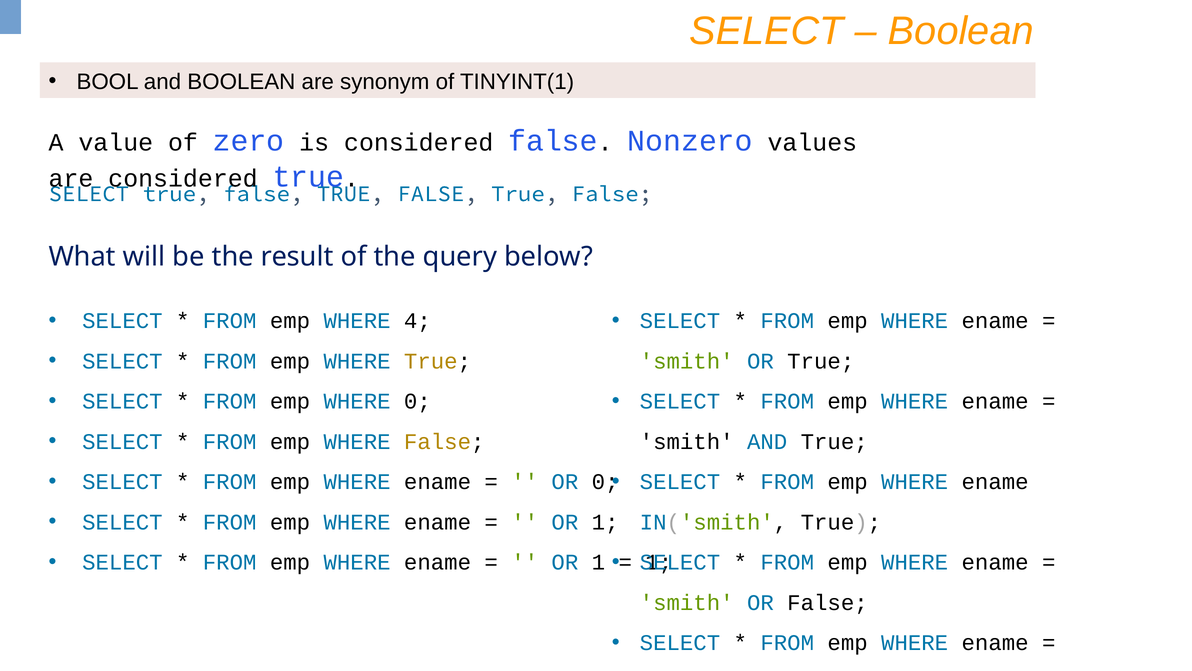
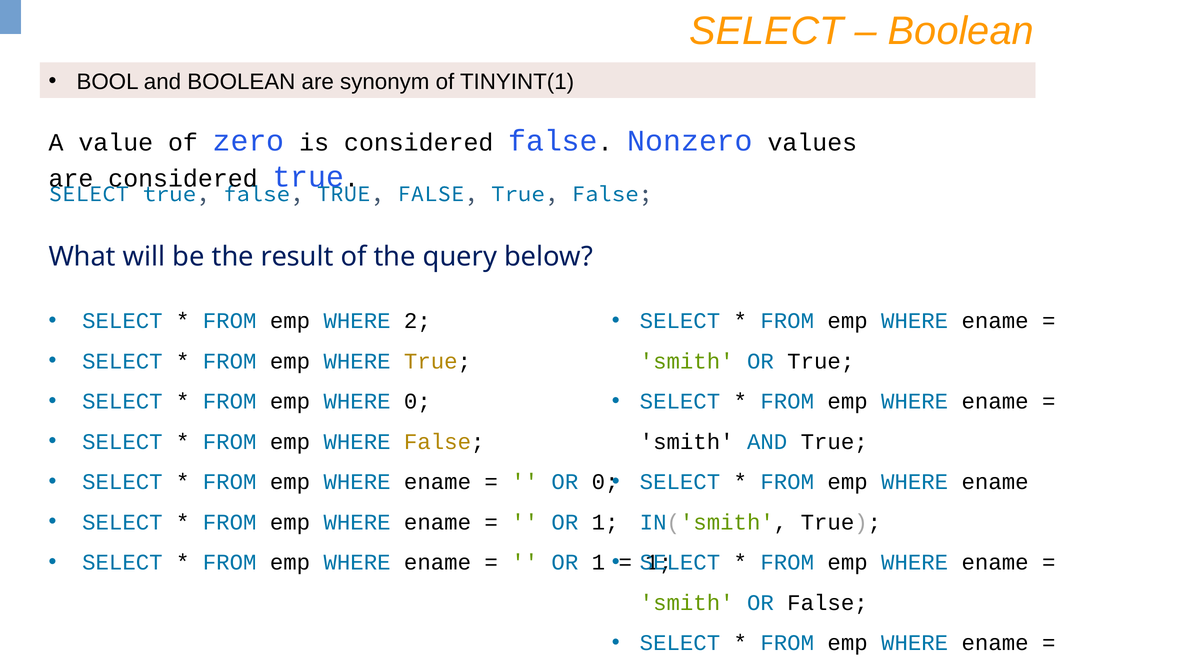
4: 4 -> 2
